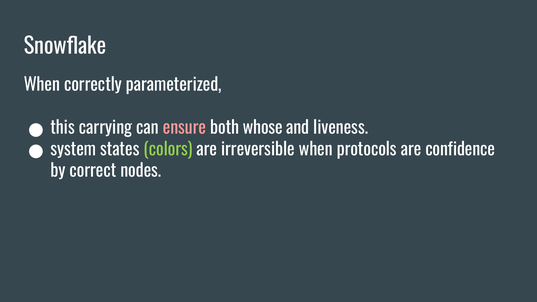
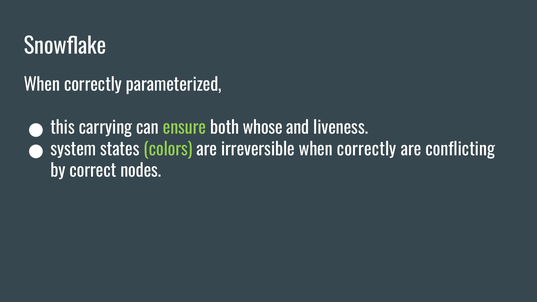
ensure colour: pink -> light green
irreversible when protocols: protocols -> correctly
confidence: confidence -> conflicting
